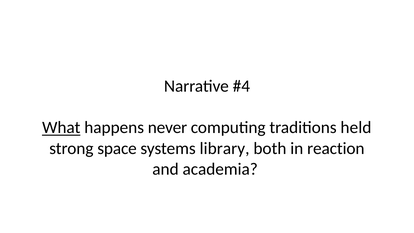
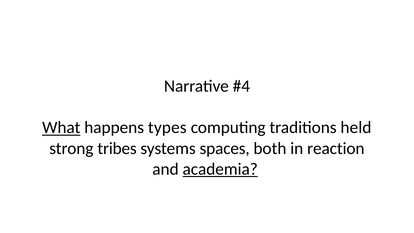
never: never -> types
space: space -> tribes
library: library -> spaces
academia underline: none -> present
